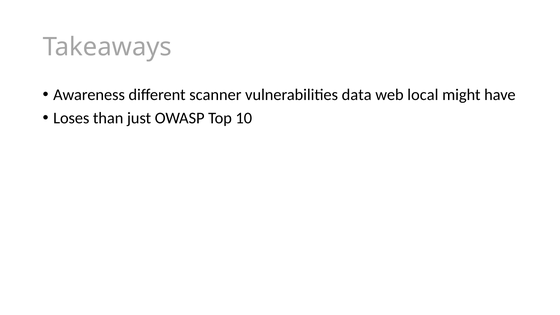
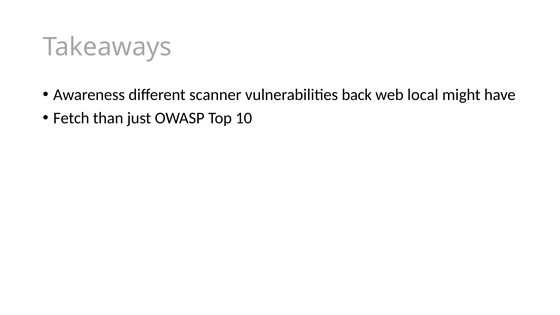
data: data -> back
Loses: Loses -> Fetch
